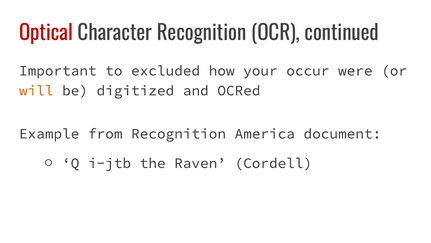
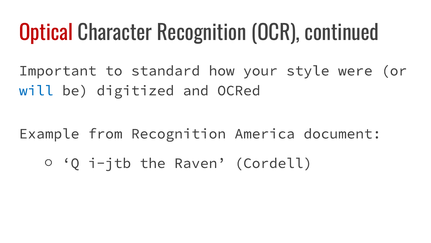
excluded: excluded -> standard
occur: occur -> style
will colour: orange -> blue
